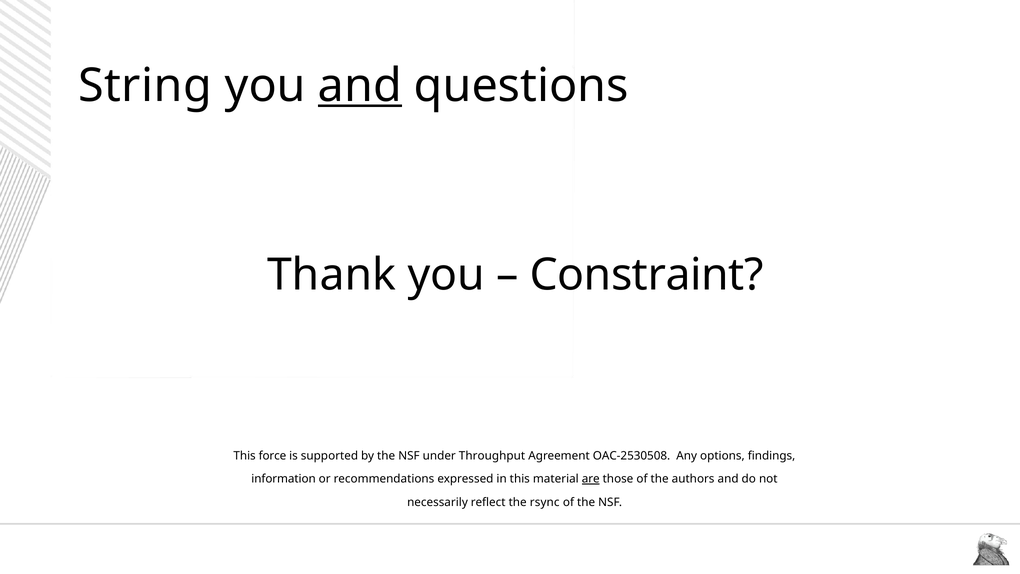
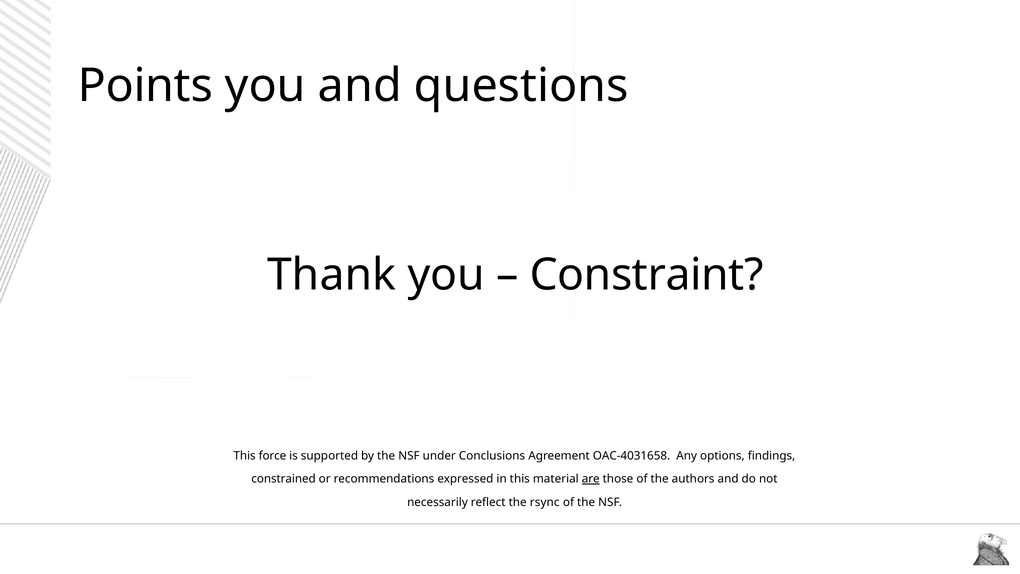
String: String -> Points
and at (360, 86) underline: present -> none
Throughput: Throughput -> Conclusions
OAC-2530508: OAC-2530508 -> OAC-4031658
information: information -> constrained
